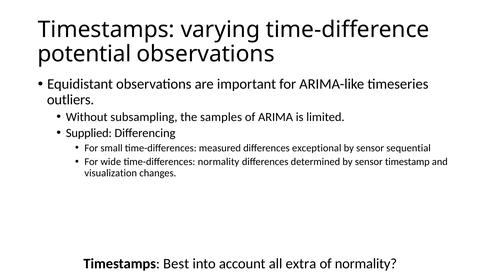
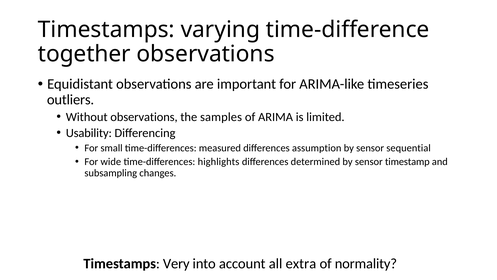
potential: potential -> together
Without subsampling: subsampling -> observations
Supplied: Supplied -> Usability
exceptional: exceptional -> assumption
time-differences normality: normality -> highlights
visualization: visualization -> subsampling
Best: Best -> Very
